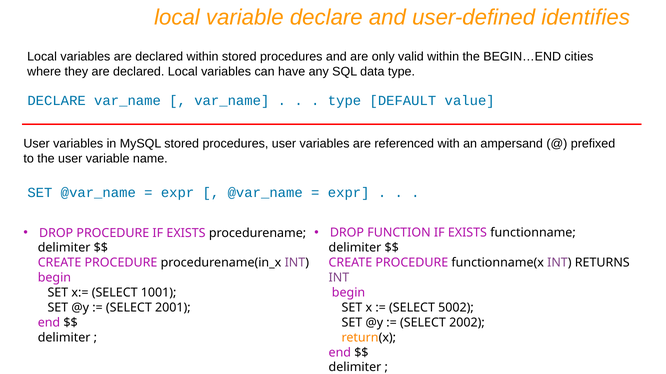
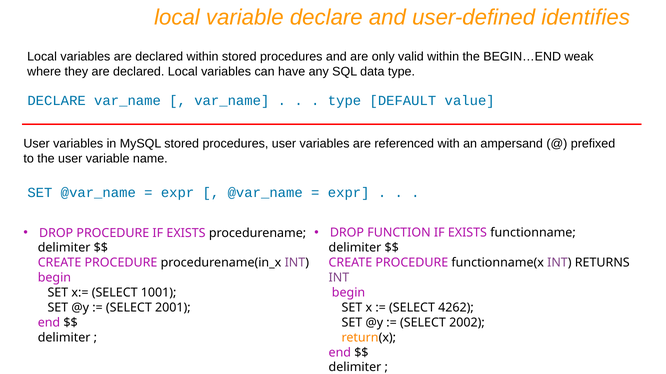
cities: cities -> weak
5002: 5002 -> 4262
